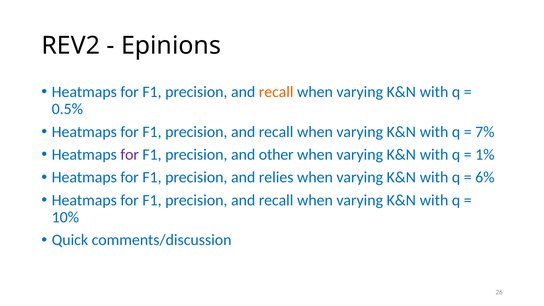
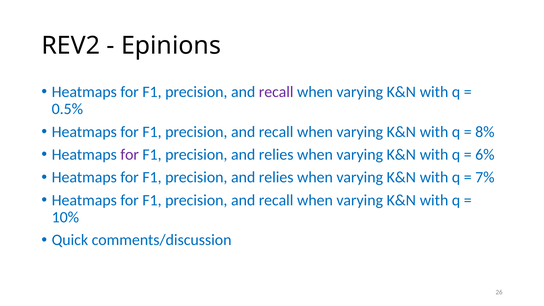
recall at (276, 92) colour: orange -> purple
7%: 7% -> 8%
other at (276, 155): other -> relies
1%: 1% -> 6%
6%: 6% -> 7%
